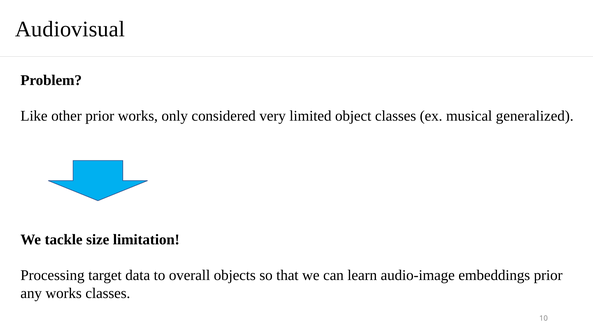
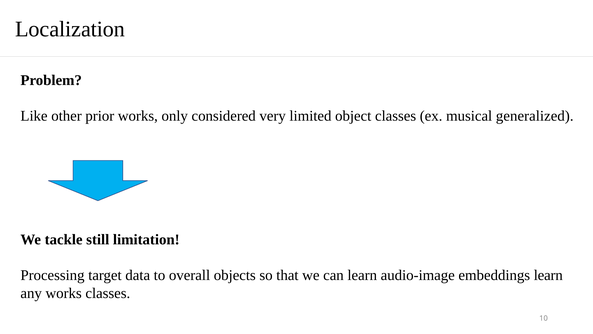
Audiovisual: Audiovisual -> Localization
size: size -> still
embeddings prior: prior -> learn
